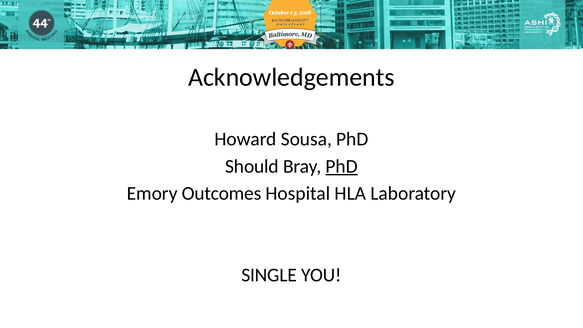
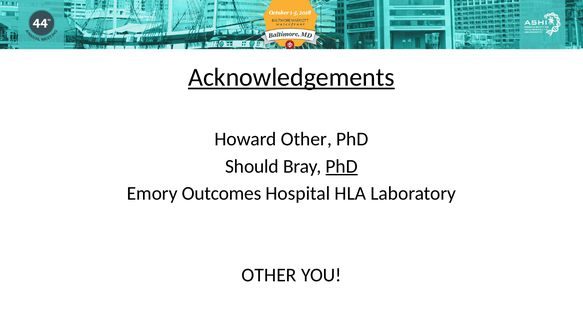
Acknowledgements underline: none -> present
Howard Sousa: Sousa -> Other
SINGLE at (269, 275): SINGLE -> OTHER
